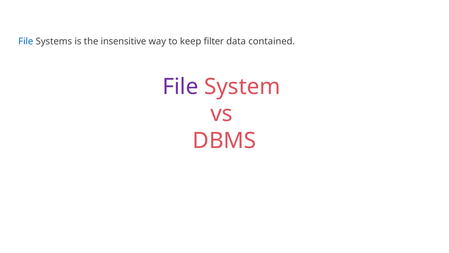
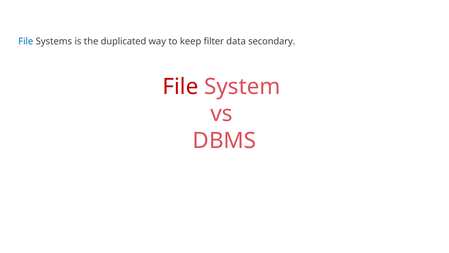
insensitive: insensitive -> duplicated
contained: contained -> secondary
File at (181, 87) colour: purple -> red
